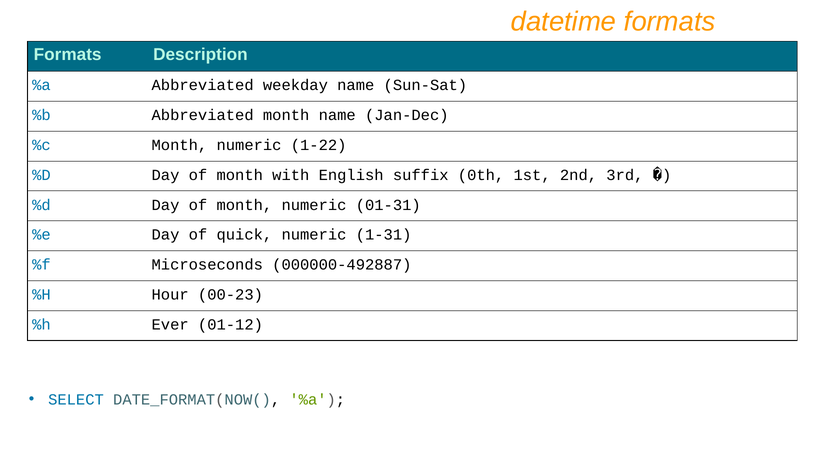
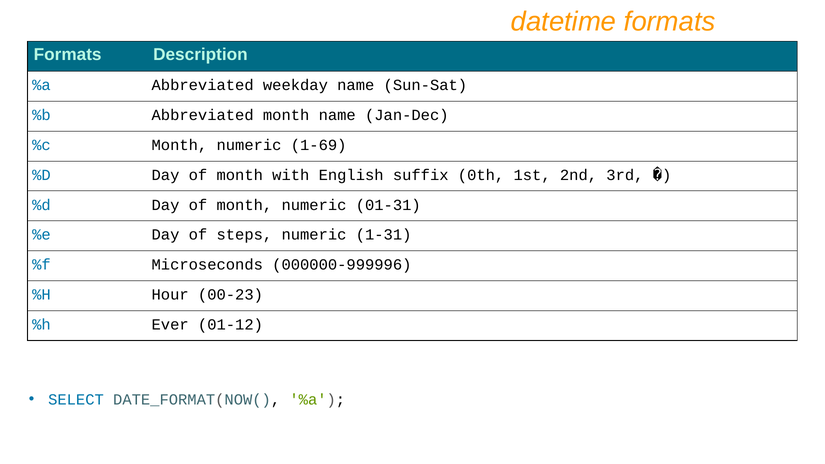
1-22: 1-22 -> 1-69
quick: quick -> steps
000000-492887: 000000-492887 -> 000000-999996
